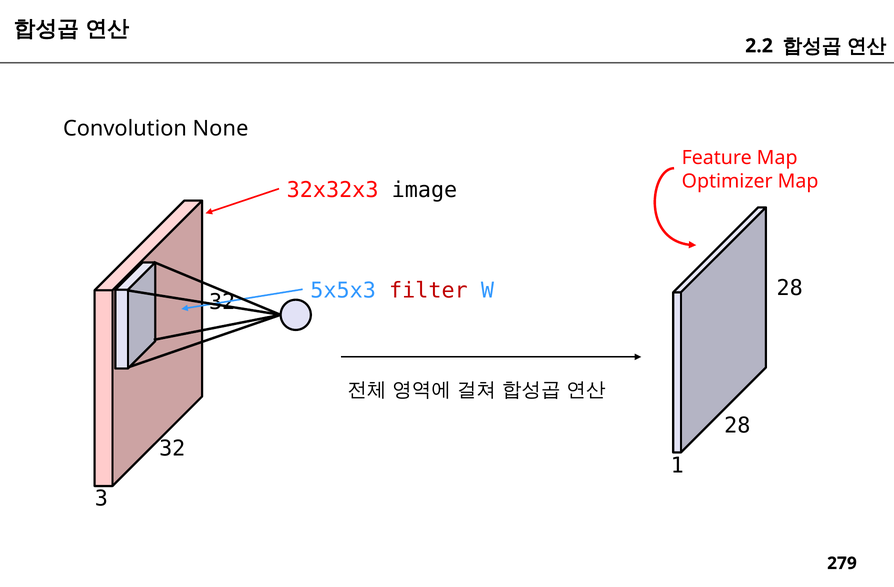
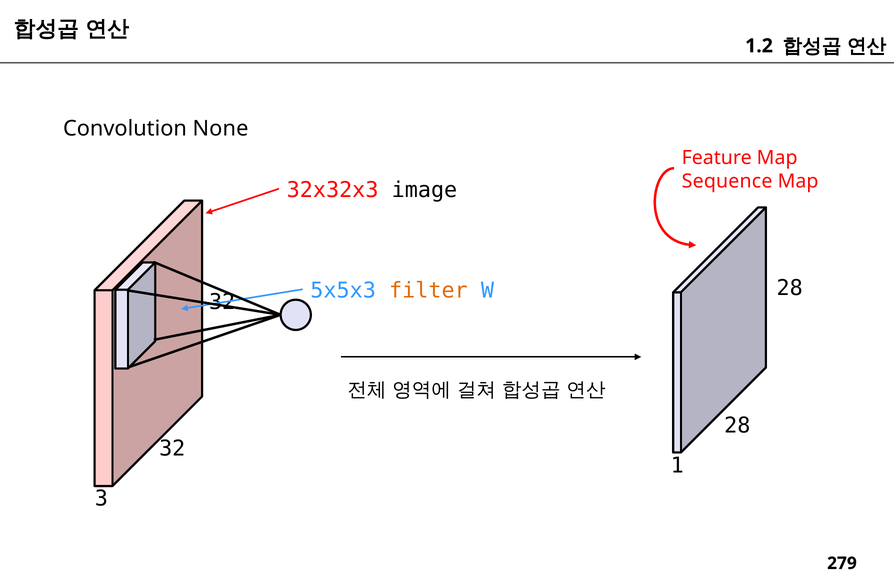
2.2: 2.2 -> 1.2
Optimizer: Optimizer -> Sequence
filter colour: red -> orange
